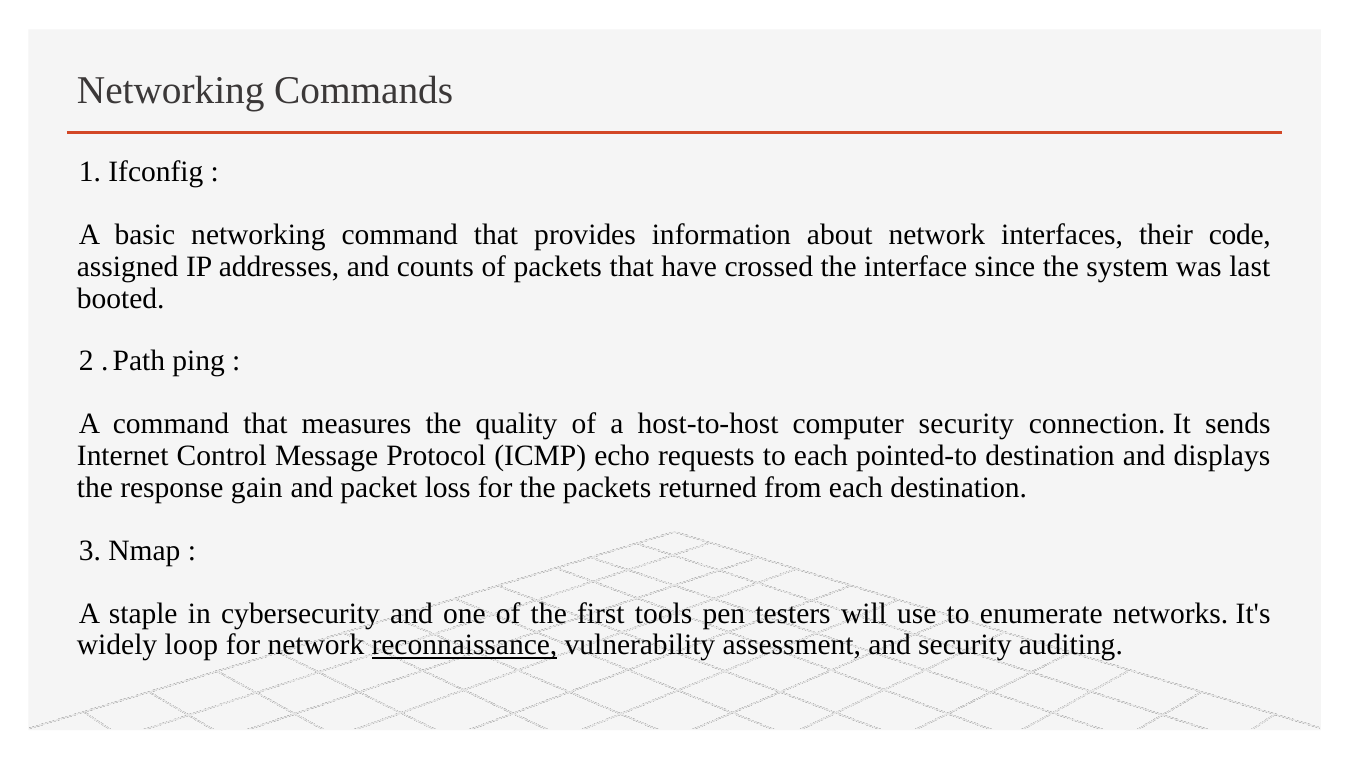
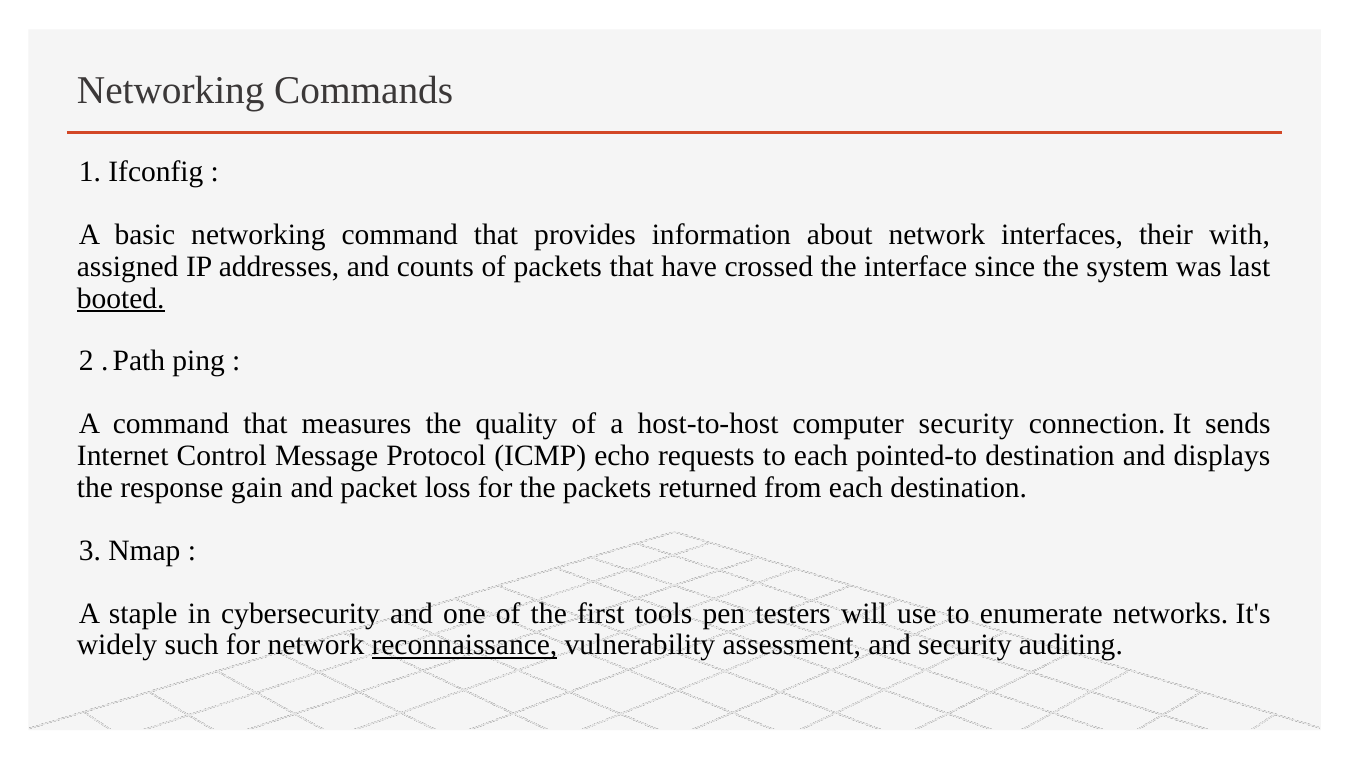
code: code -> with
booted underline: none -> present
loop: loop -> such
